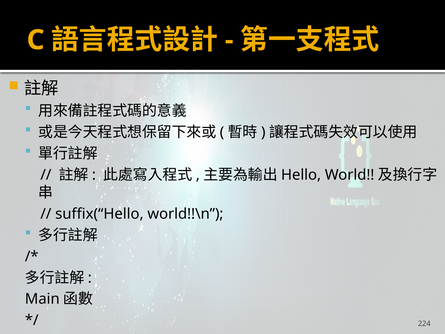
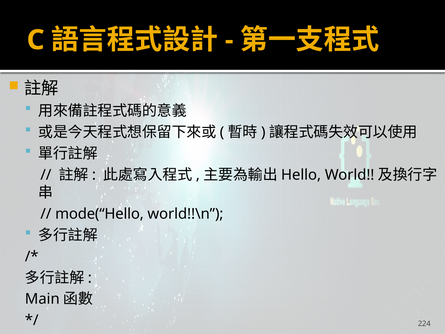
suffix(“Hello: suffix(“Hello -> mode(“Hello
